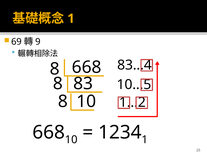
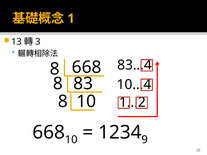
69: 69 -> 13
9: 9 -> 3
10…5: 10…5 -> 10…4
1 at (145, 140): 1 -> 9
